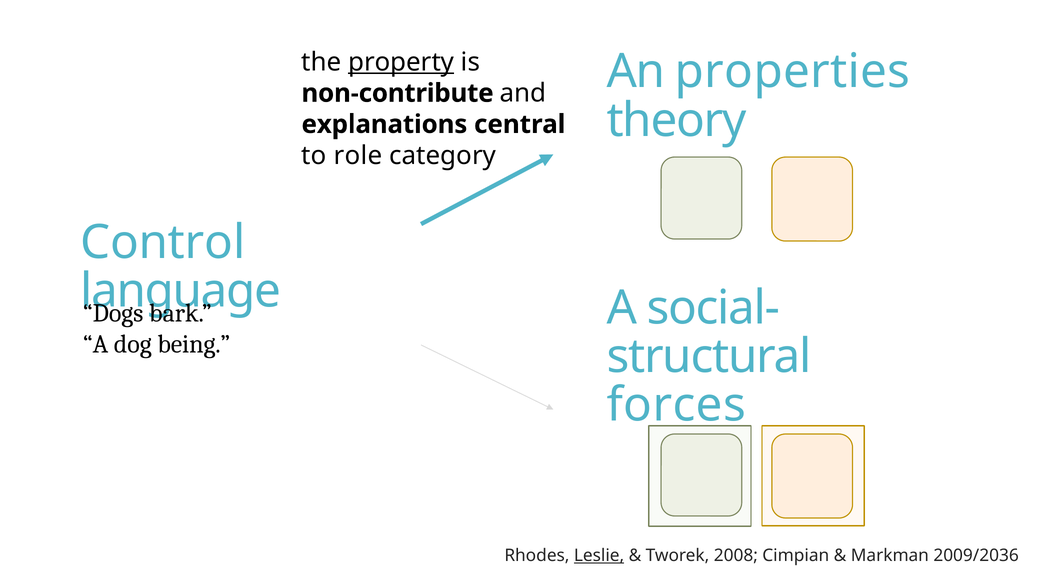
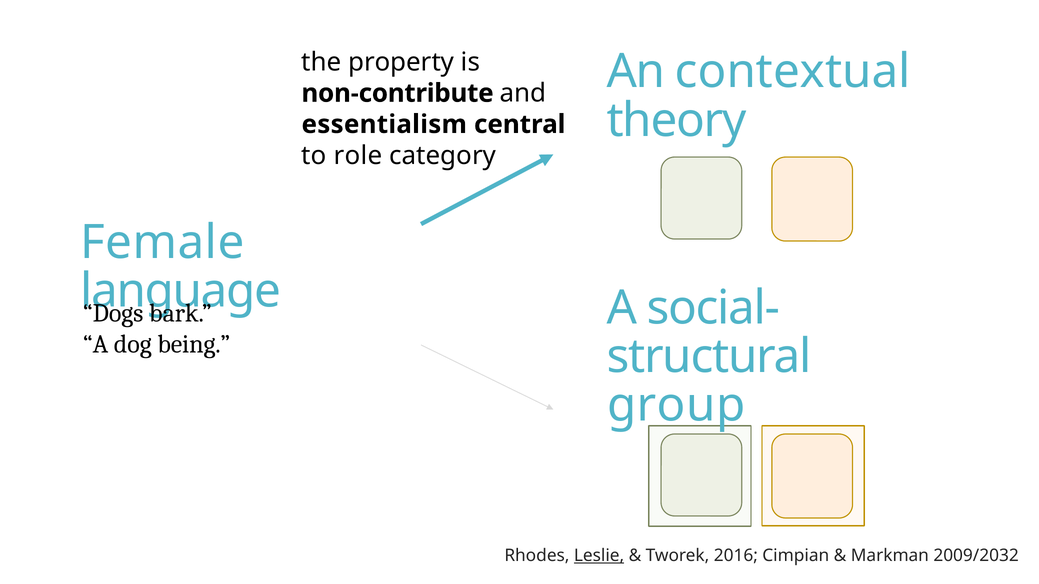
property underline: present -> none
properties: properties -> contextual
explanations: explanations -> essentialism
Control: Control -> Female
forces: forces -> group
2008: 2008 -> 2016
2009/2036: 2009/2036 -> 2009/2032
